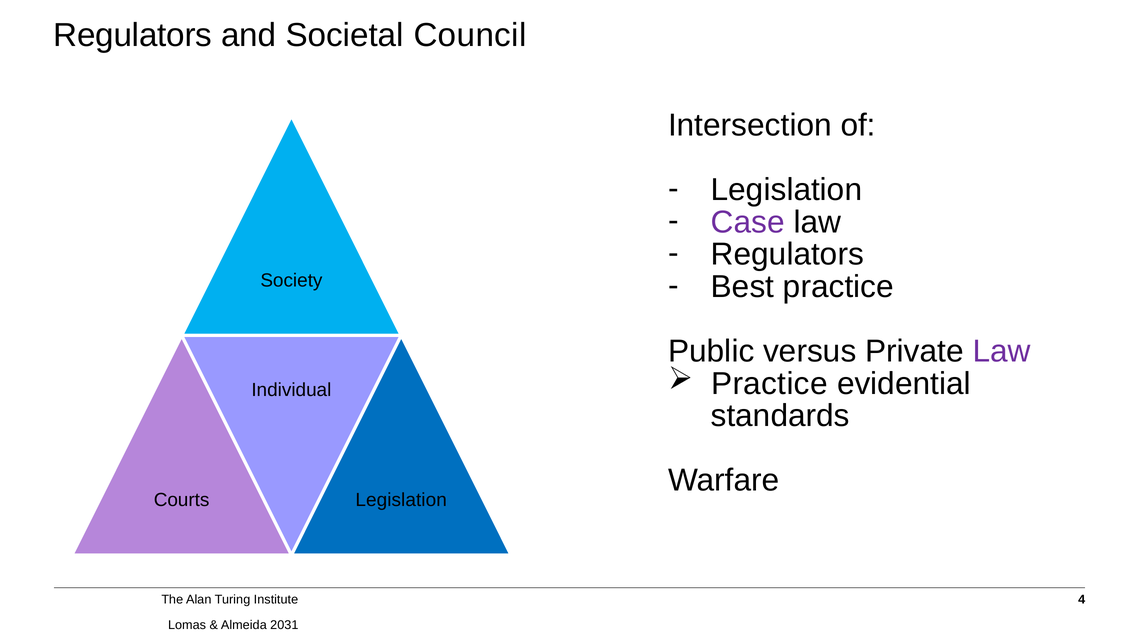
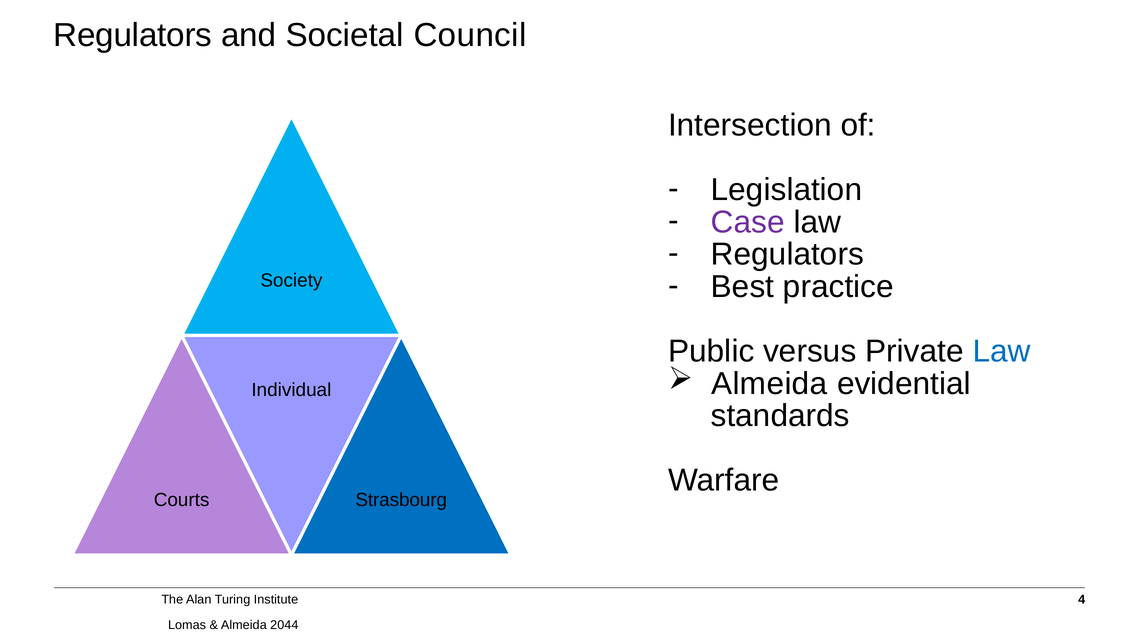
Law at (1002, 351) colour: purple -> blue
Practice at (769, 383): Practice -> Almeida
Legislation at (401, 500): Legislation -> Strasbourg
2031: 2031 -> 2044
